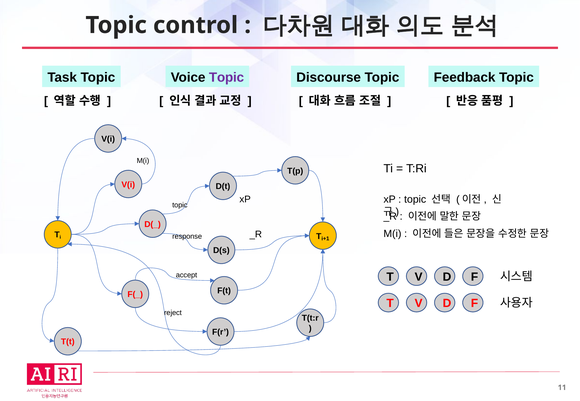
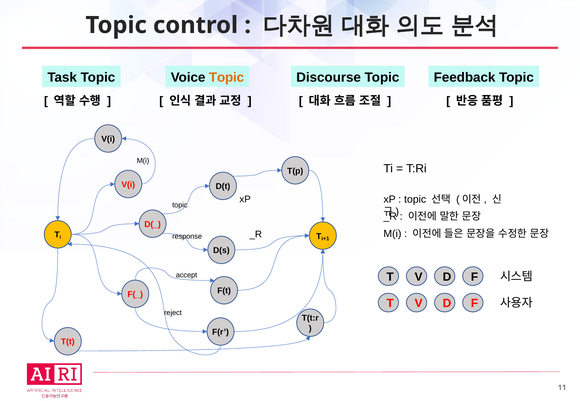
Topic at (227, 77) colour: purple -> orange
